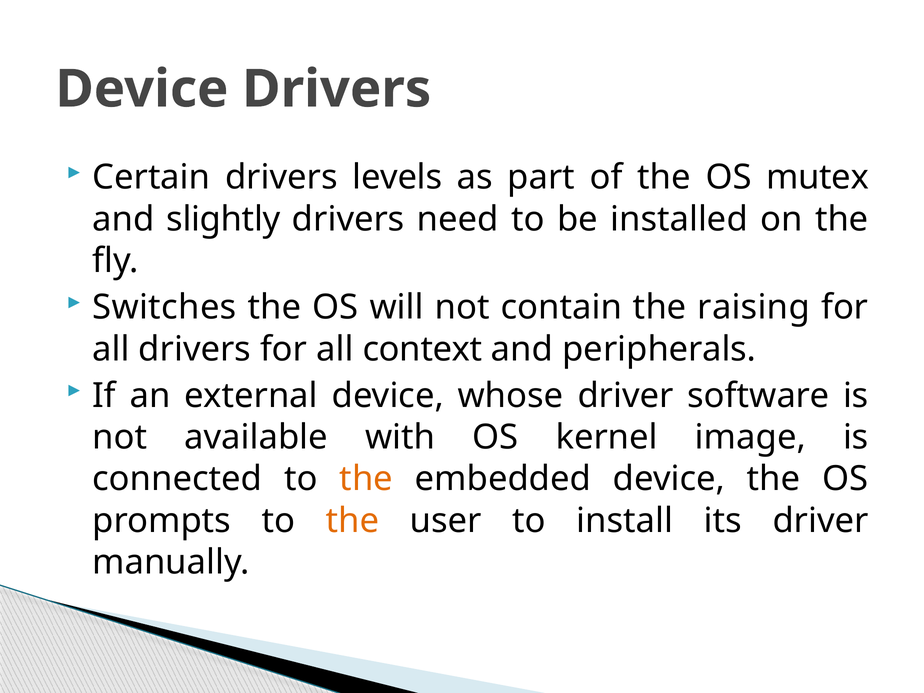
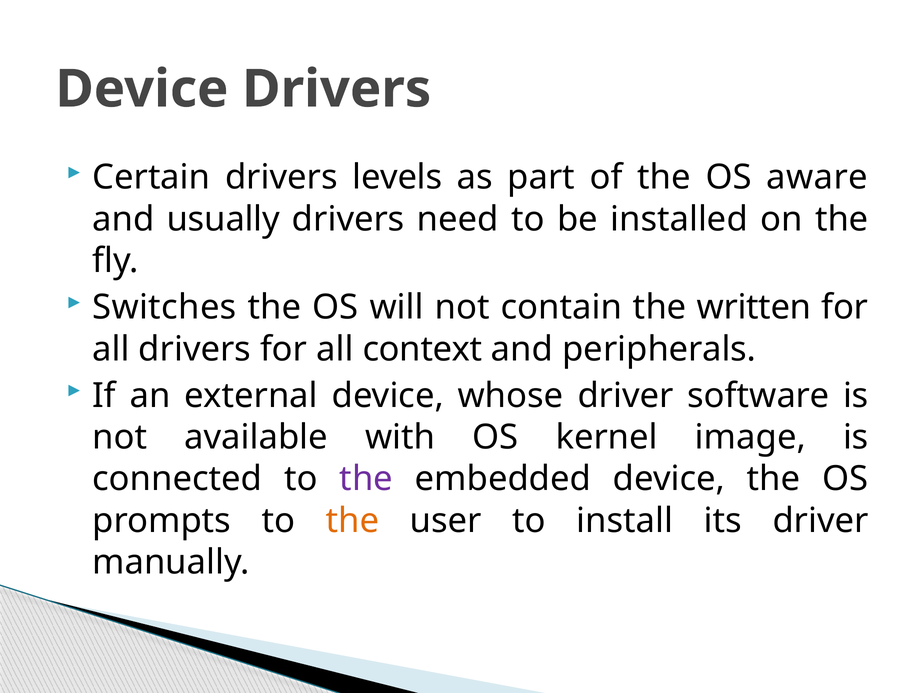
mutex: mutex -> aware
slightly: slightly -> usually
raising: raising -> written
the at (366, 479) colour: orange -> purple
